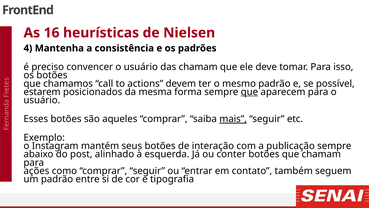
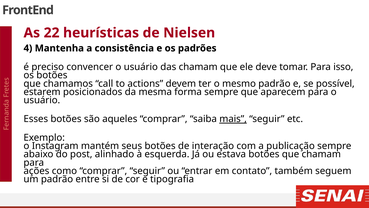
16: 16 -> 22
que at (249, 92) underline: present -> none
conter: conter -> estava
